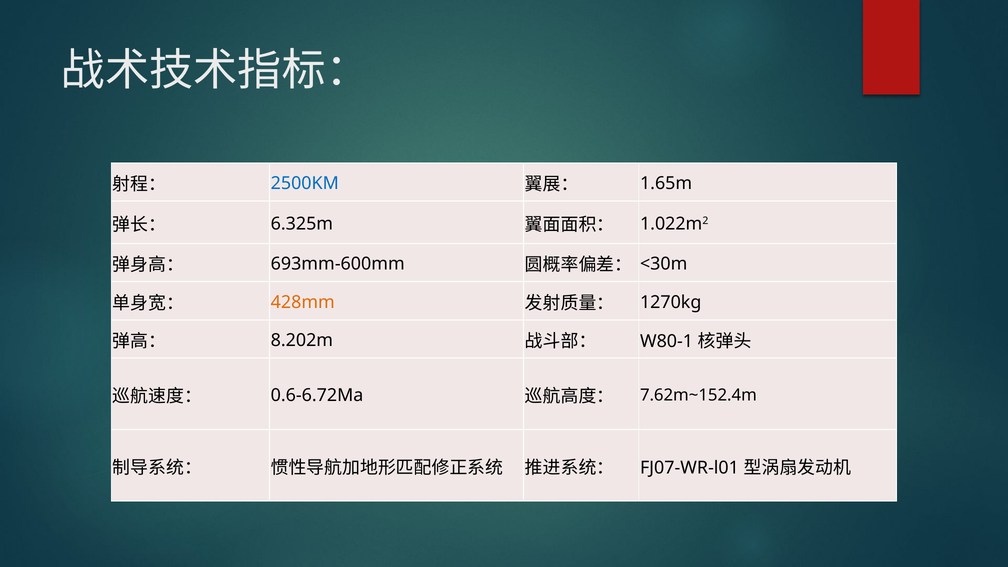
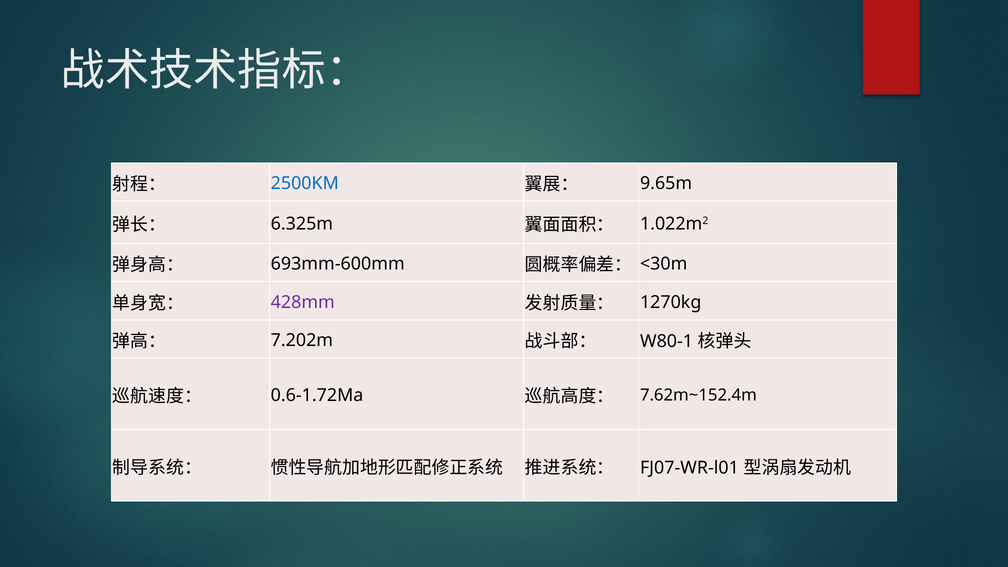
1.65m: 1.65m -> 9.65m
428mm colour: orange -> purple
8.202m: 8.202m -> 7.202m
0.6-6.72Ma: 0.6-6.72Ma -> 0.6-1.72Ma
